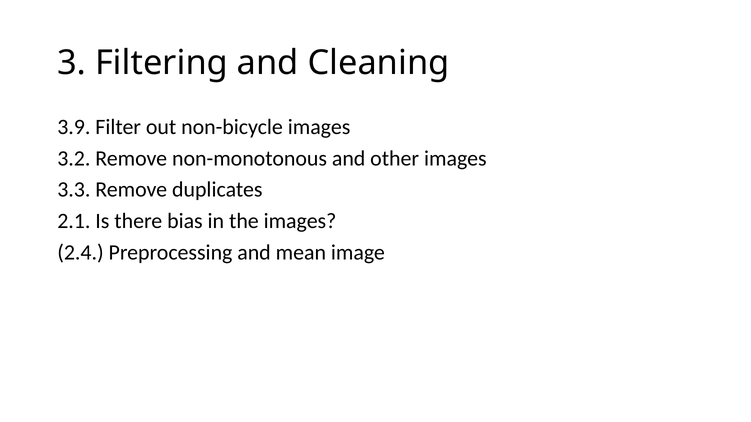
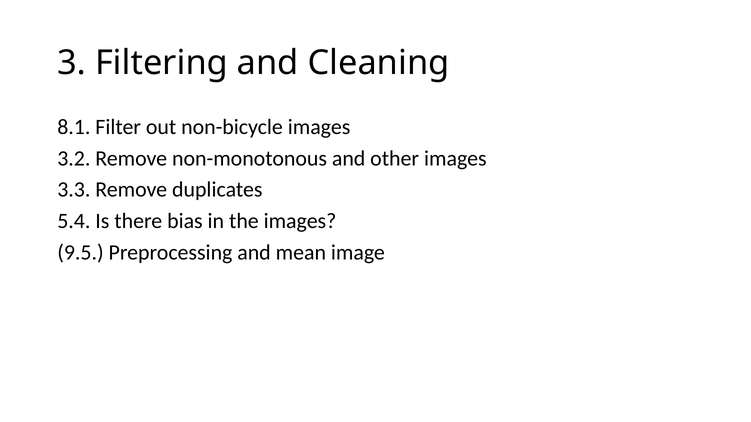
3.9: 3.9 -> 8.1
2.1: 2.1 -> 5.4
2.4: 2.4 -> 9.5
